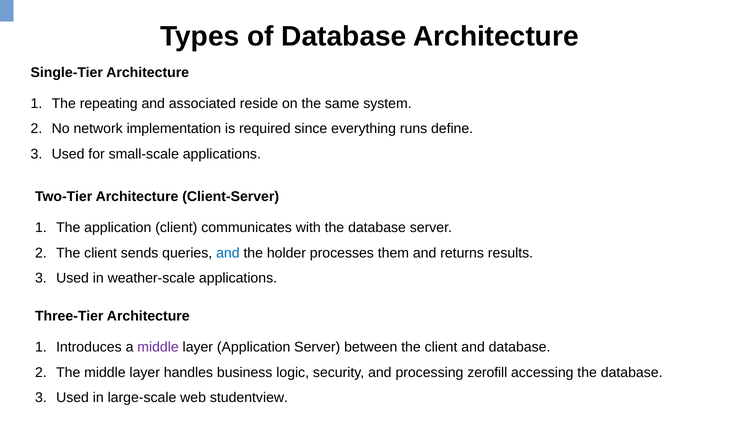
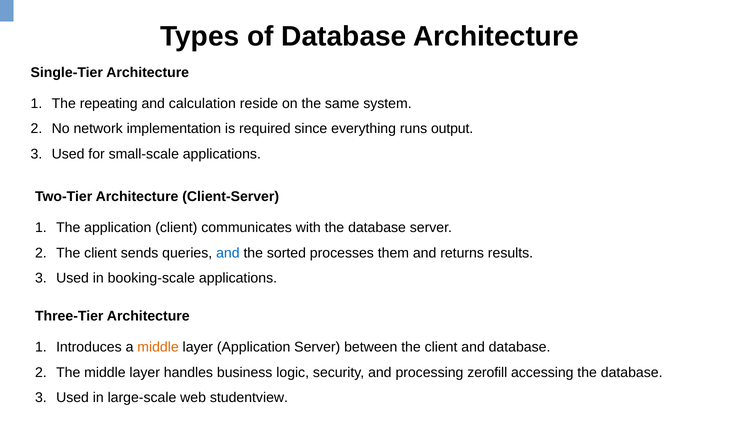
associated: associated -> calculation
define: define -> output
holder: holder -> sorted
weather-scale: weather-scale -> booking-scale
middle at (158, 347) colour: purple -> orange
